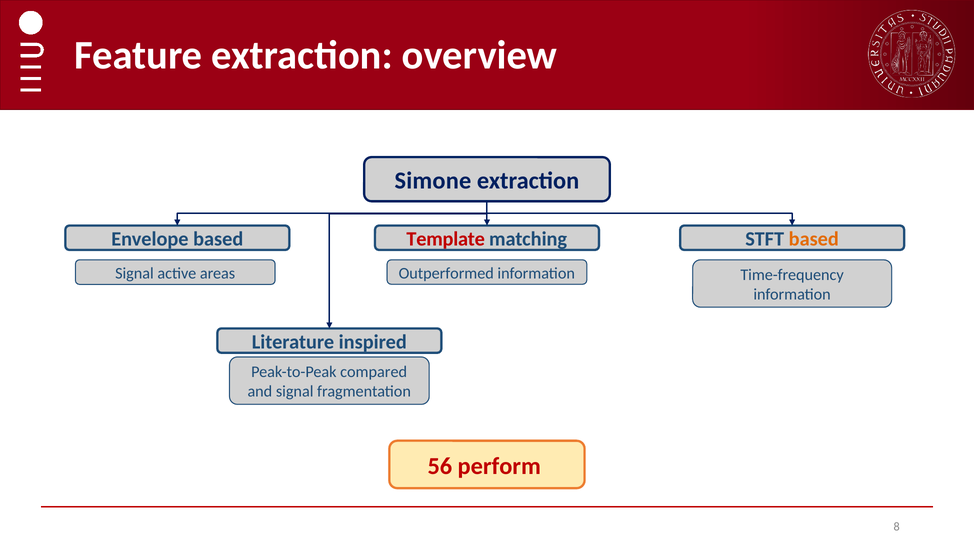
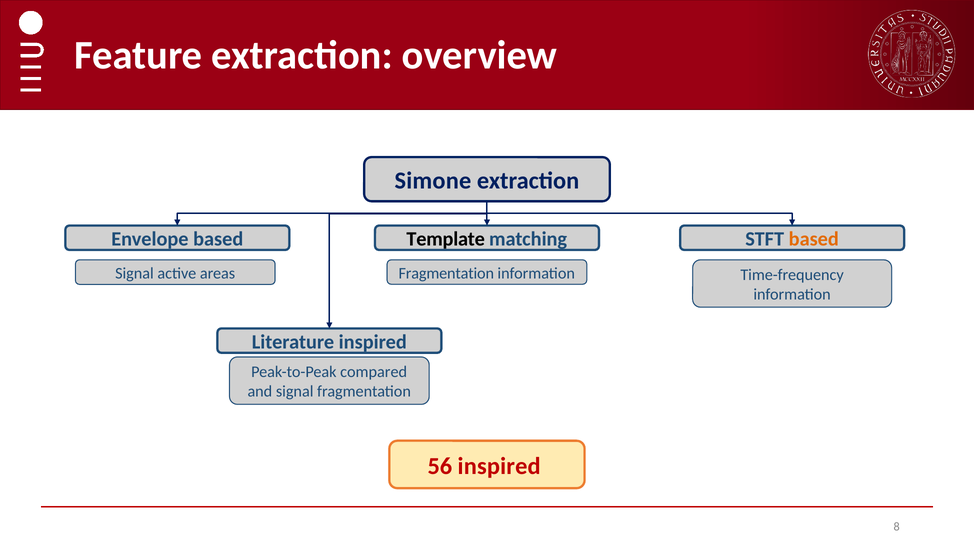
Template colour: red -> black
areas Outperformed: Outperformed -> Fragmentation
56 perform: perform -> inspired
